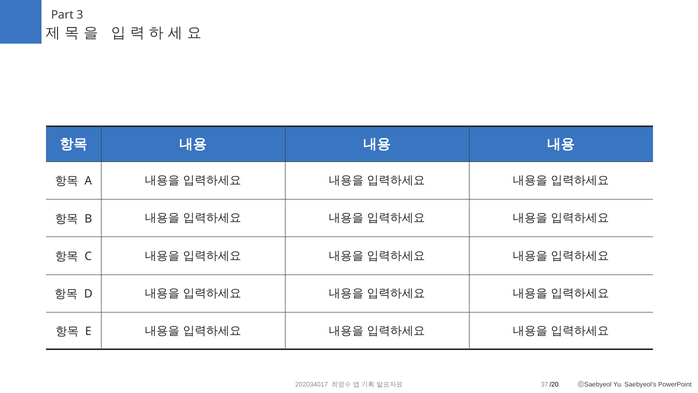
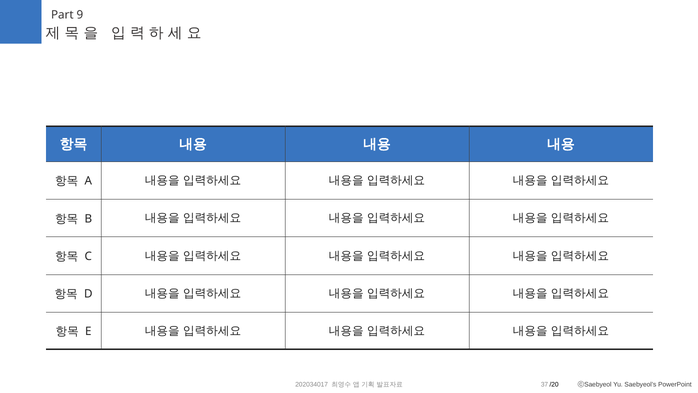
3: 3 -> 9
